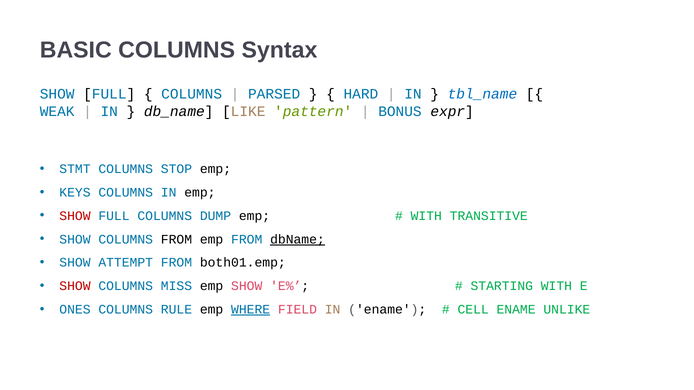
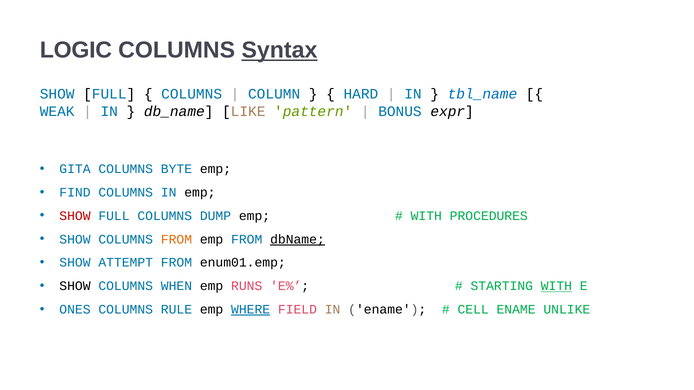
BASIC: BASIC -> LOGIC
Syntax underline: none -> present
PARSED: PARSED -> COLUMN
STMT: STMT -> GITA
STOP: STOP -> BYTE
KEYS: KEYS -> FIND
TRANSITIVE: TRANSITIVE -> PROCEDURES
FROM at (176, 240) colour: black -> orange
both01.emp: both01.emp -> enum01.emp
SHOW at (75, 286) colour: red -> black
MISS: MISS -> WHEN
emp SHOW: SHOW -> RUNS
WITH at (556, 286) underline: none -> present
